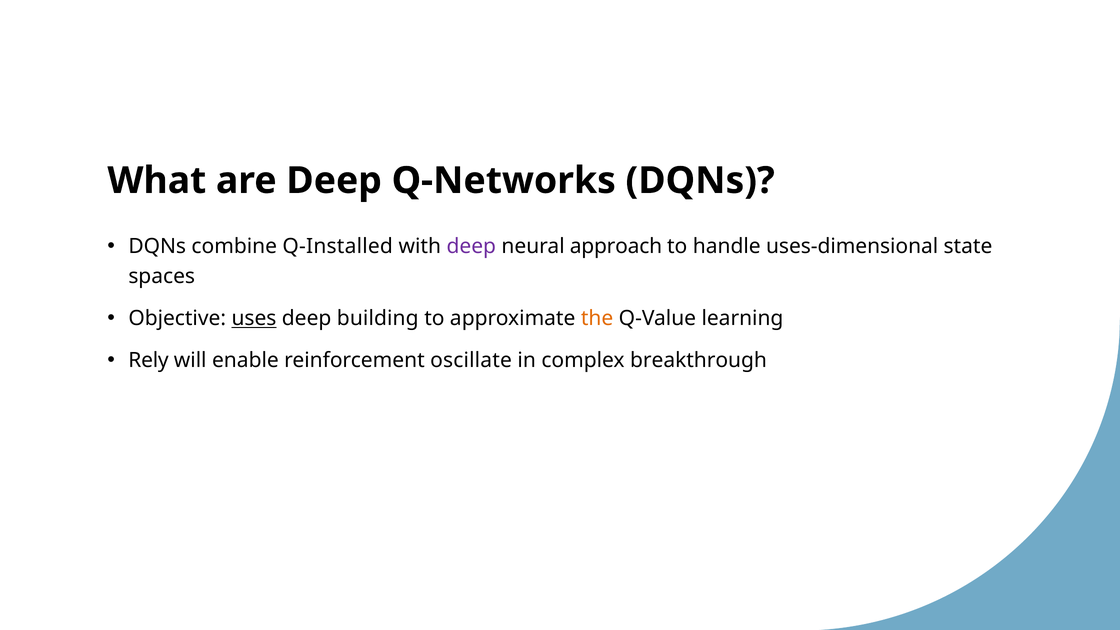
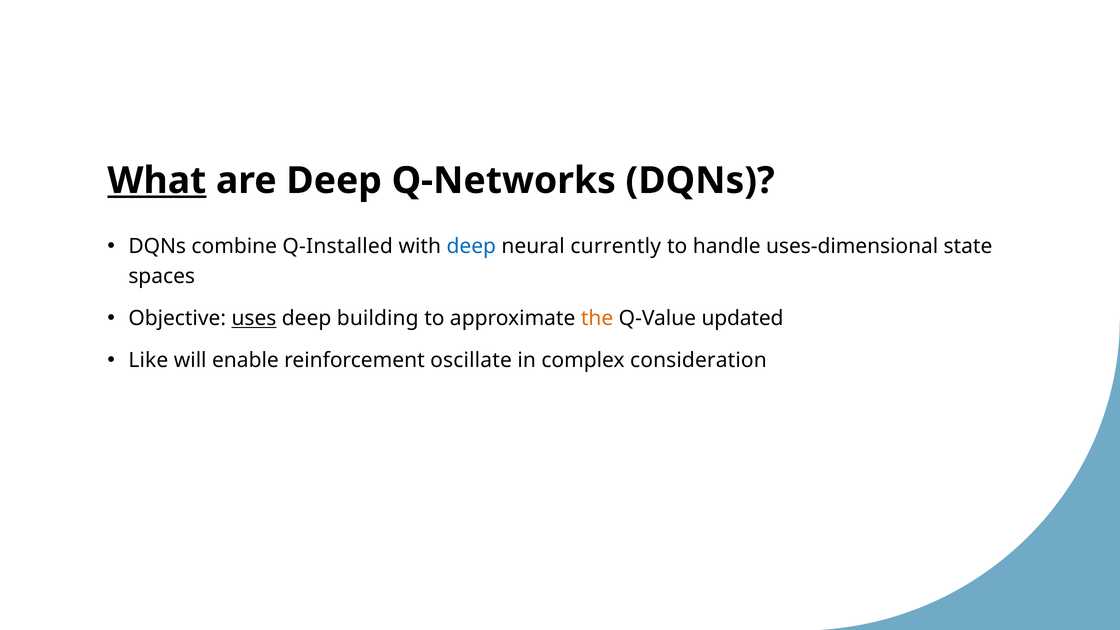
What underline: none -> present
deep at (471, 246) colour: purple -> blue
approach: approach -> currently
learning: learning -> updated
Rely: Rely -> Like
breakthrough: breakthrough -> consideration
